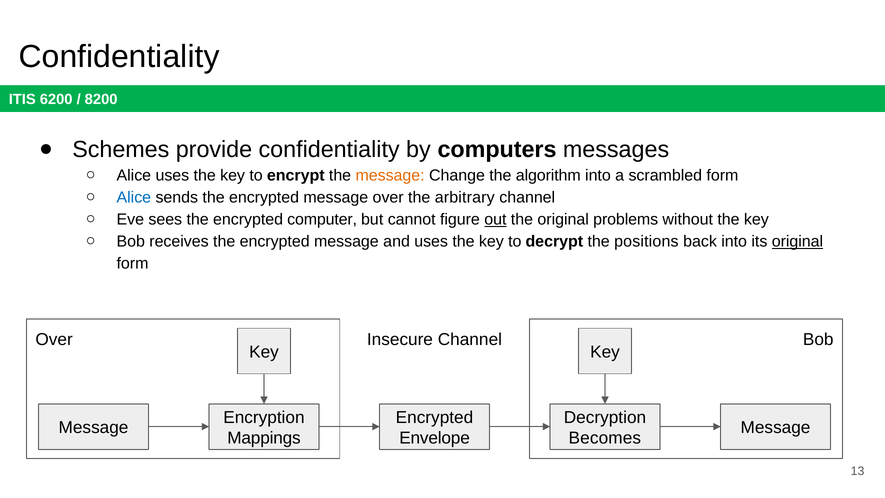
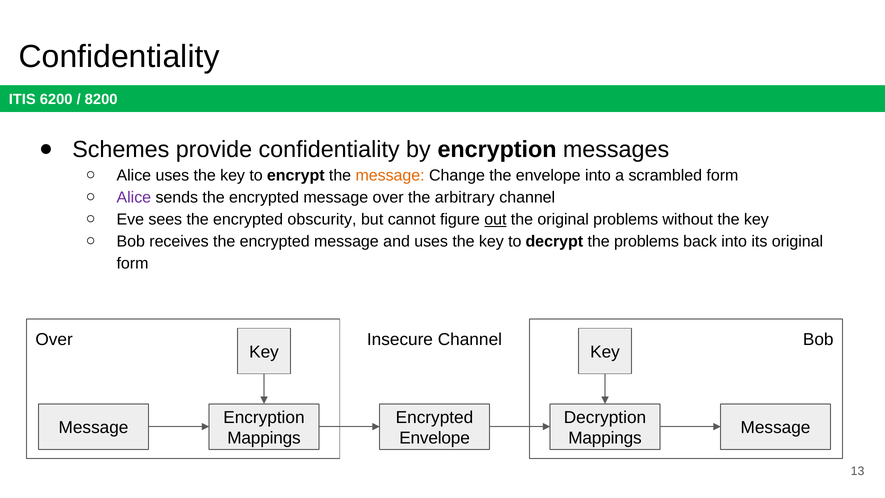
by computers: computers -> encryption
the algorithm: algorithm -> envelope
Alice at (134, 197) colour: blue -> purple
computer: computer -> obscurity
the positions: positions -> problems
original at (797, 241) underline: present -> none
Becomes at (605, 438): Becomes -> Mappings
